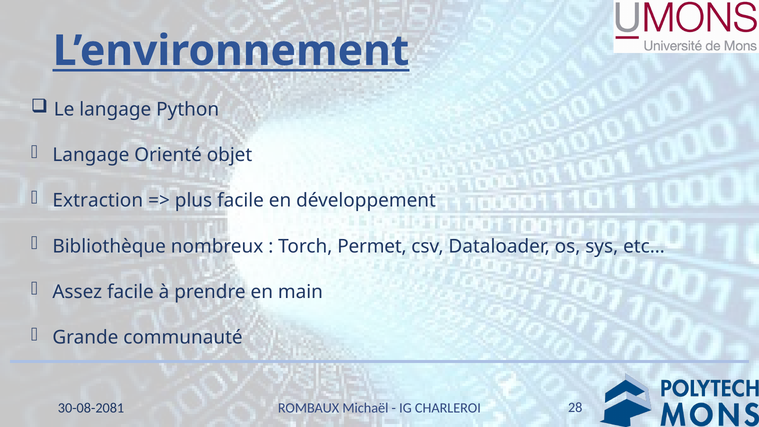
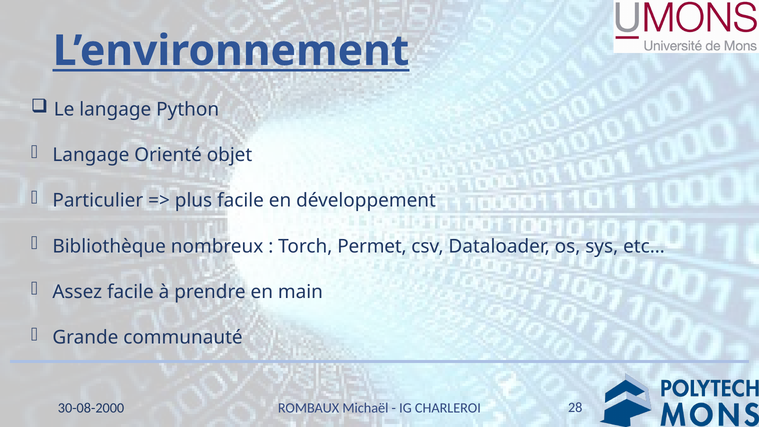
Extraction: Extraction -> Particulier
30-08-2081: 30-08-2081 -> 30-08-2000
